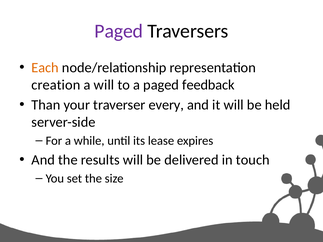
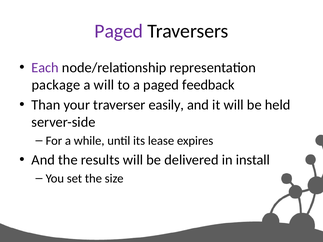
Each colour: orange -> purple
creation: creation -> package
every: every -> easily
touch: touch -> install
